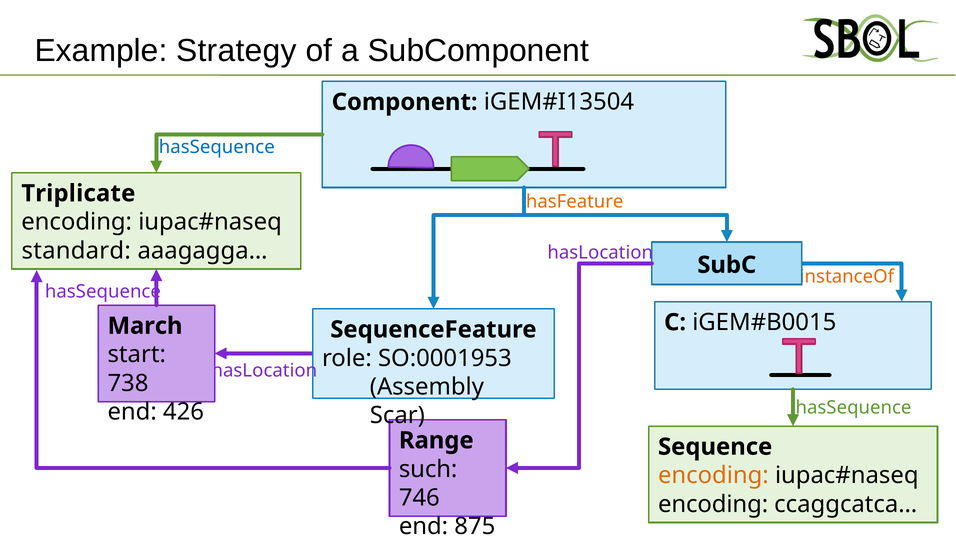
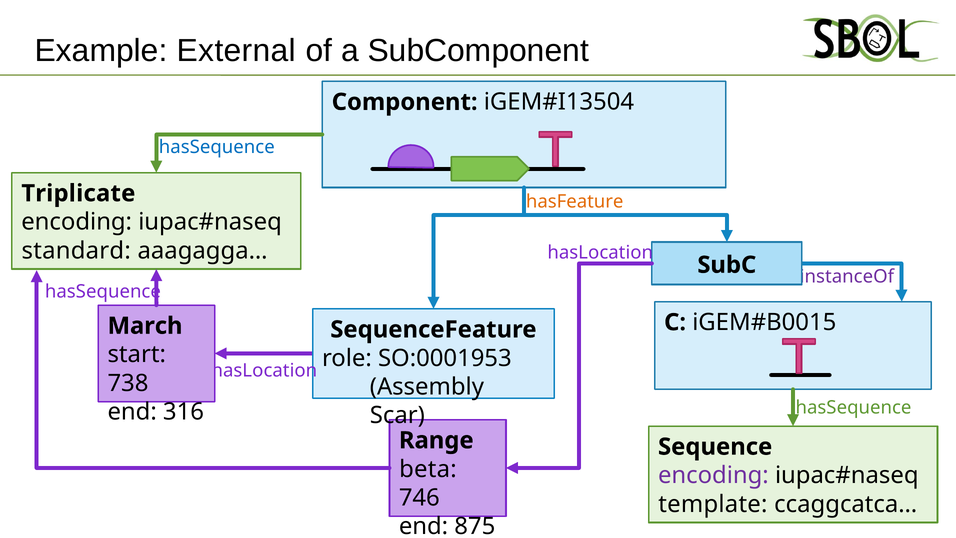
Strategy: Strategy -> External
instanceOf colour: orange -> purple
426: 426 -> 316
such: such -> beta
encoding at (713, 475) colour: orange -> purple
encoding at (713, 504): encoding -> template
